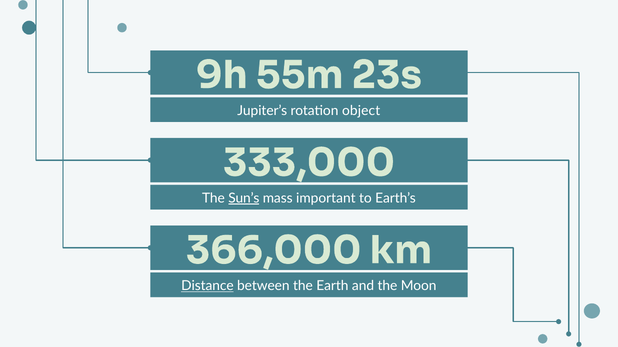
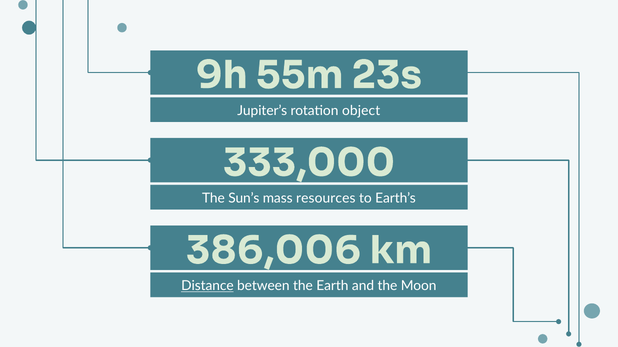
Sun’s underline: present -> none
important: important -> resources
366,000: 366,000 -> 386,006
